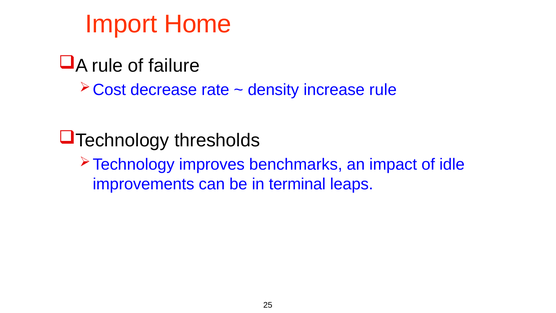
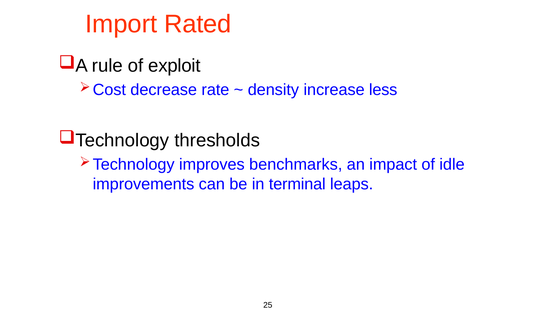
Home: Home -> Rated
failure: failure -> exploit
increase rule: rule -> less
